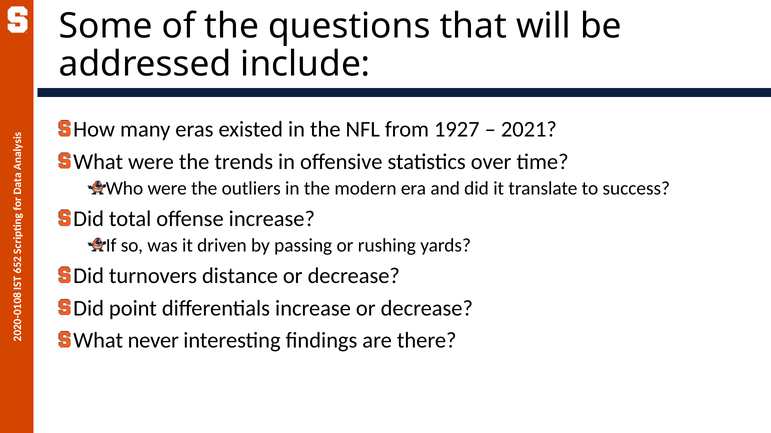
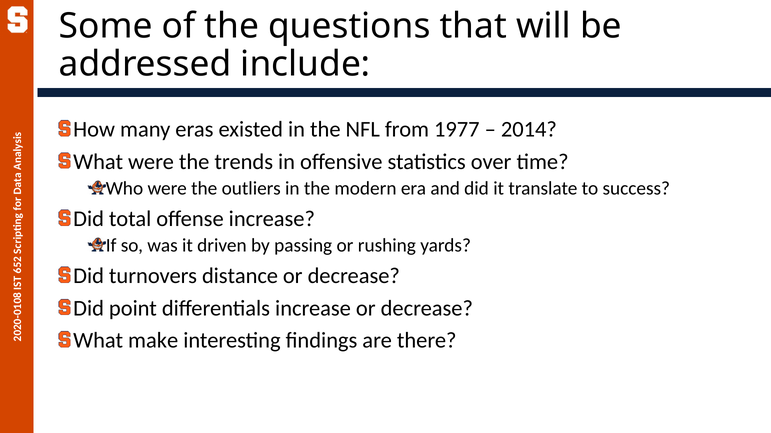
1927: 1927 -> 1977
2021: 2021 -> 2014
never: never -> make
